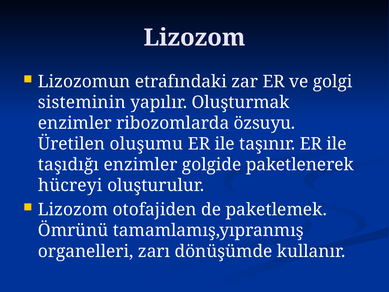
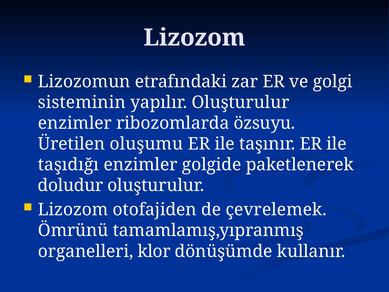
yapılır Oluşturmak: Oluşturmak -> Oluşturulur
hücreyi: hücreyi -> doludur
paketlemek: paketlemek -> çevrelemek
zarı: zarı -> klor
